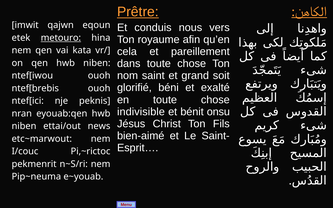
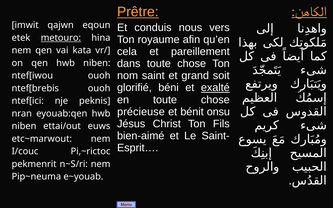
exalté underline: none -> present
indivisible: indivisible -> précieuse
news: news -> euws
